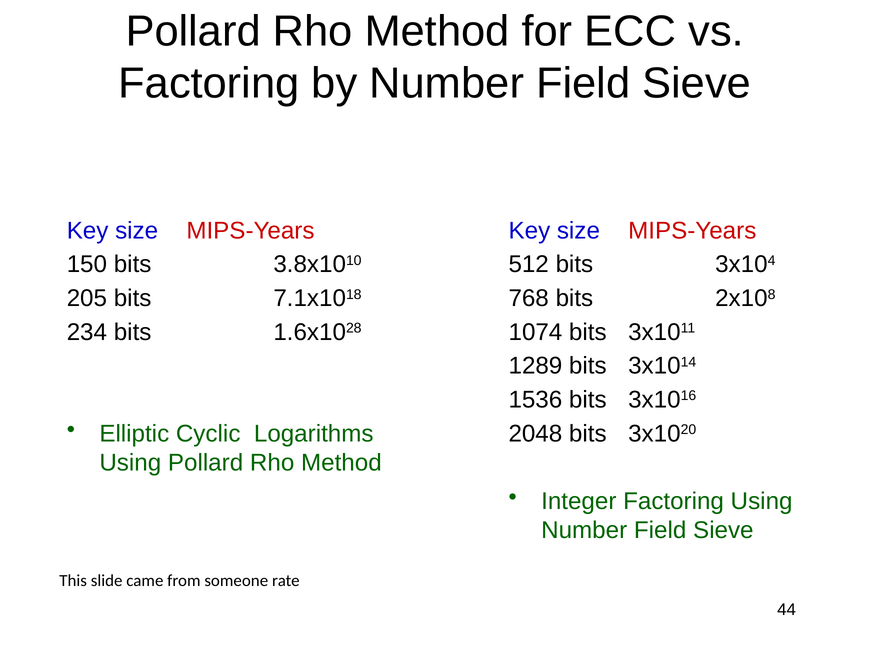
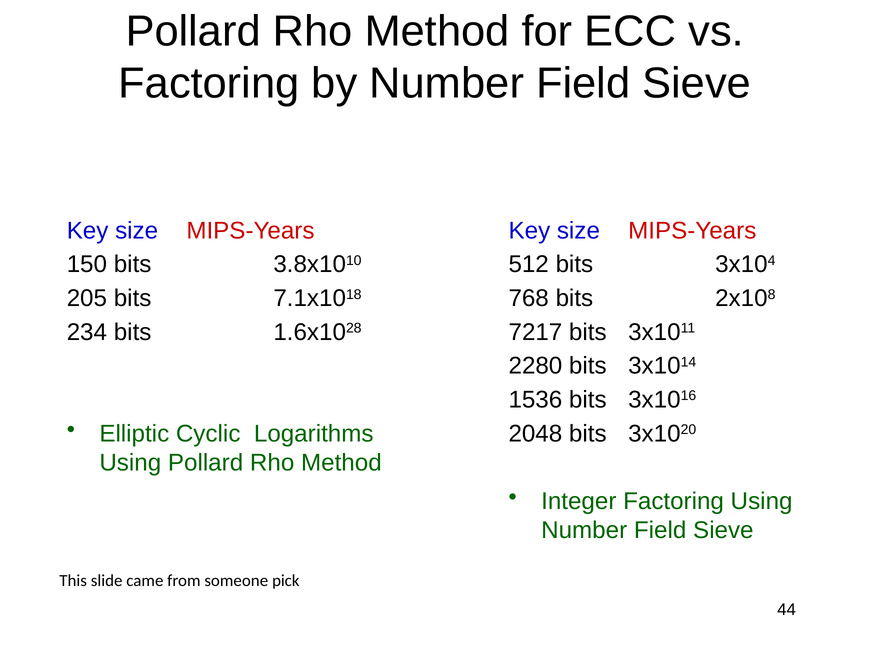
1074: 1074 -> 7217
1289: 1289 -> 2280
rate: rate -> pick
